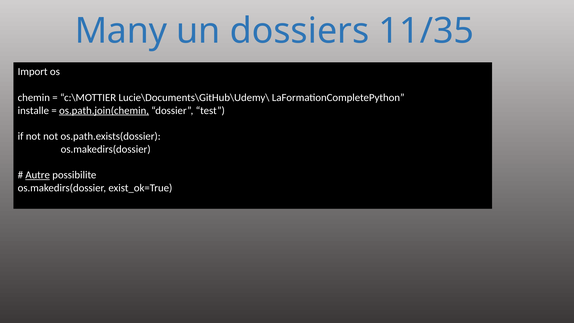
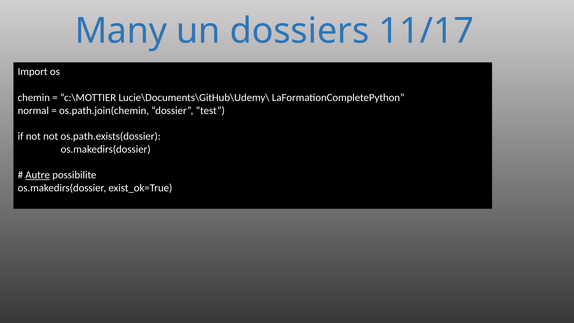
11/35: 11/35 -> 11/17
installe: installe -> normal
os.path.join(chemin underline: present -> none
